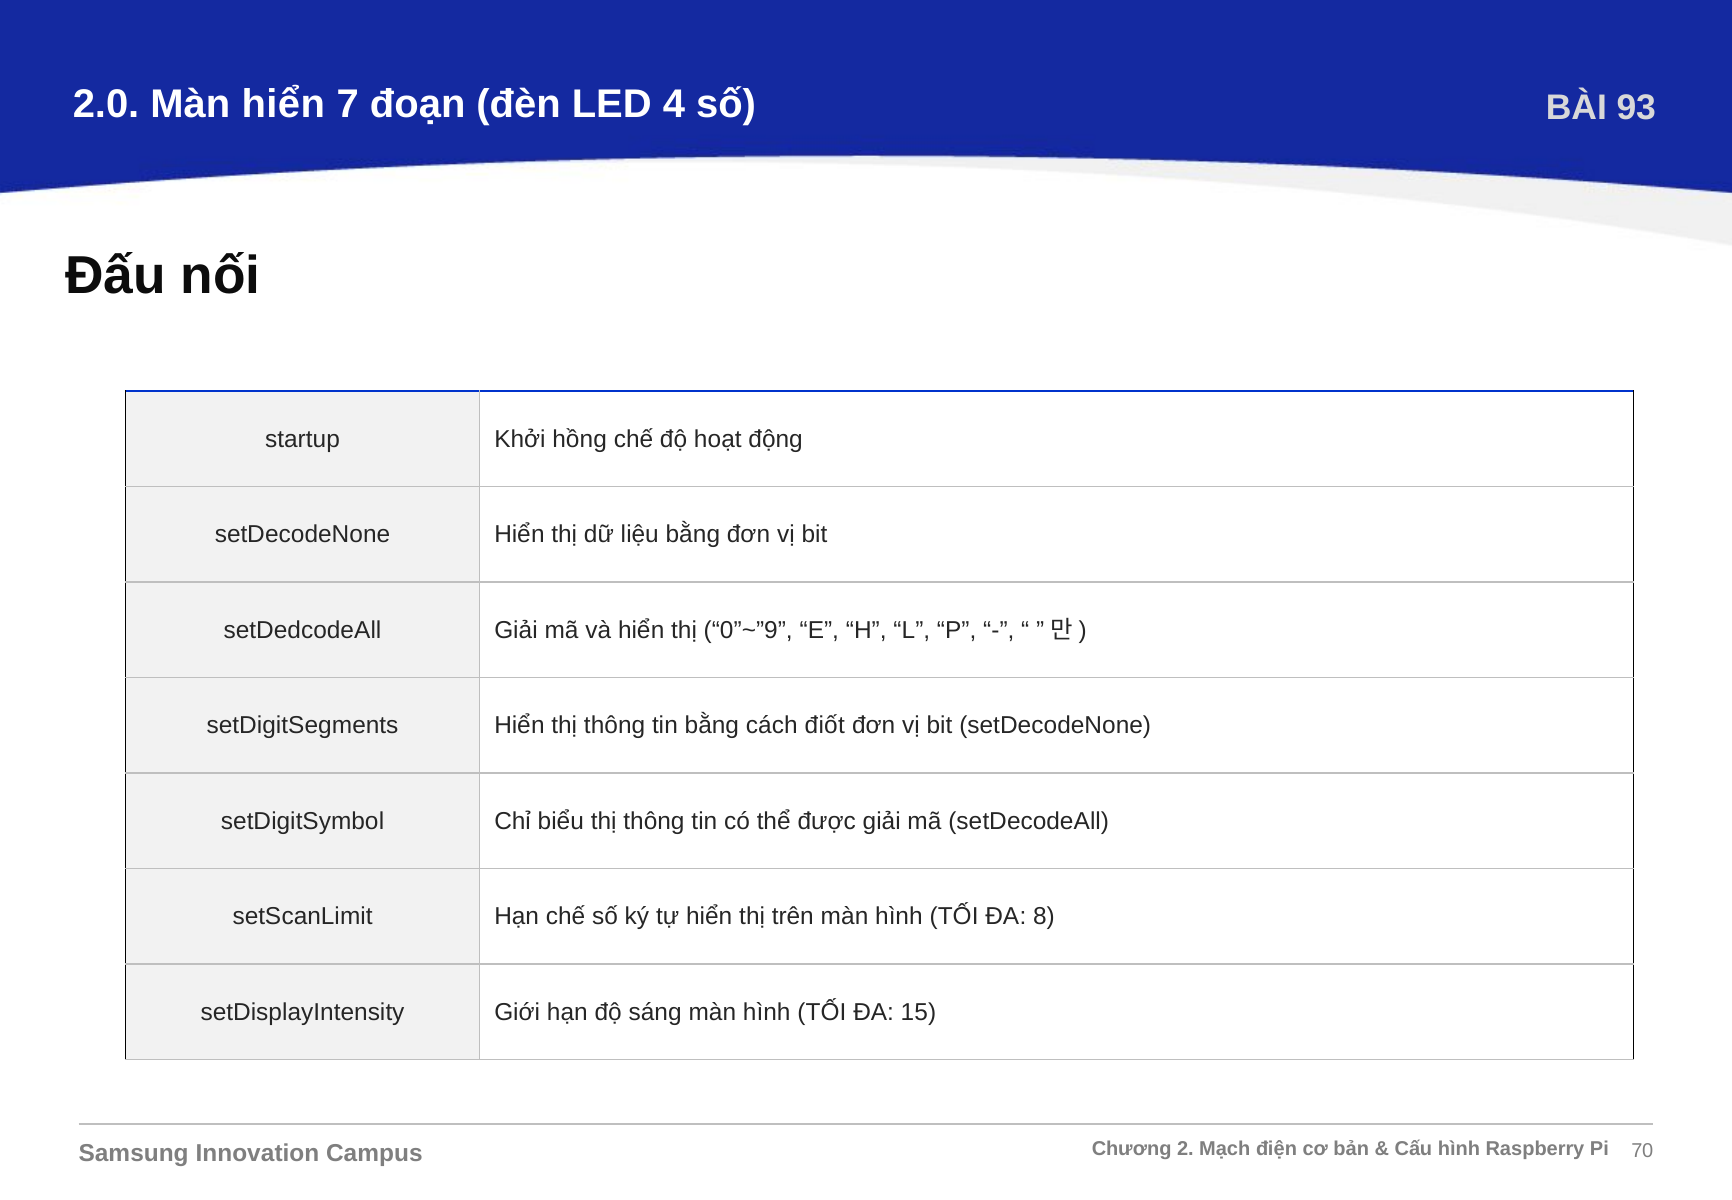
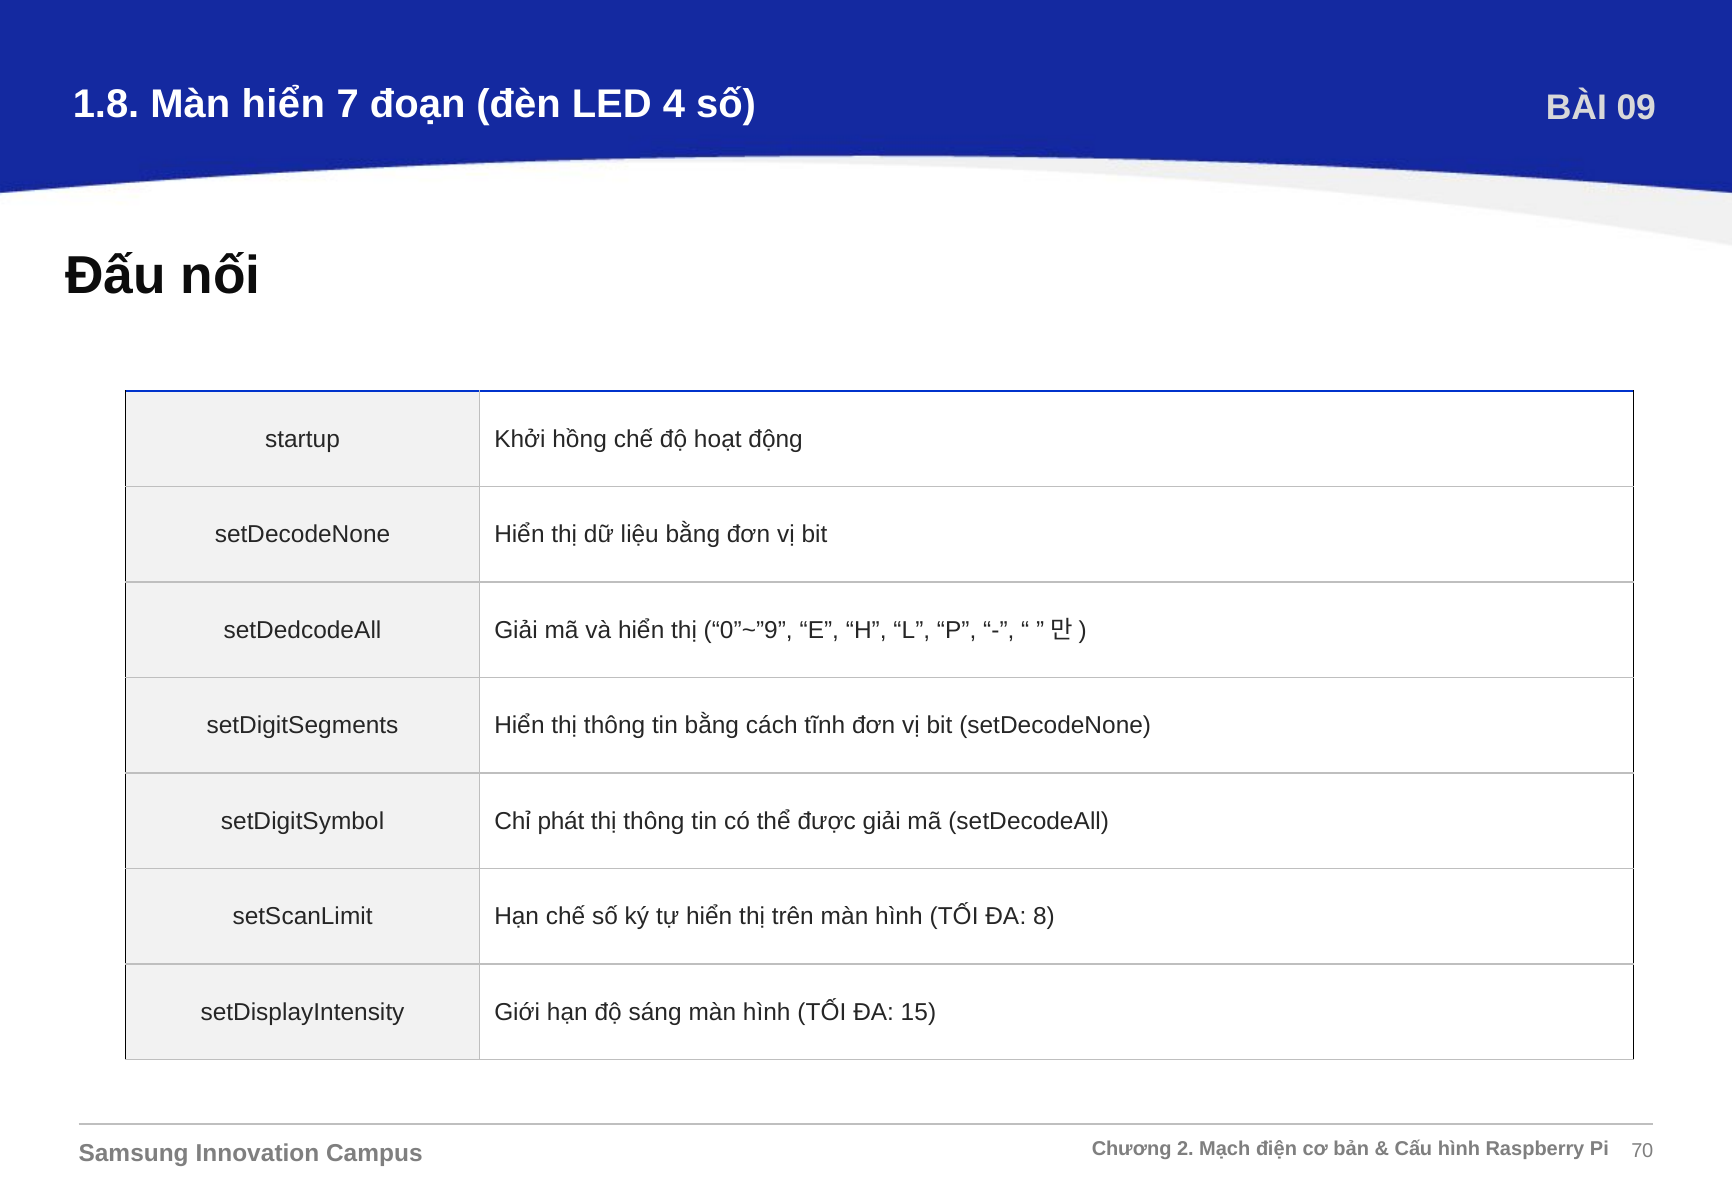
2.0: 2.0 -> 1.8
93: 93 -> 09
điốt: điốt -> tĩnh
biểu: biểu -> phát
